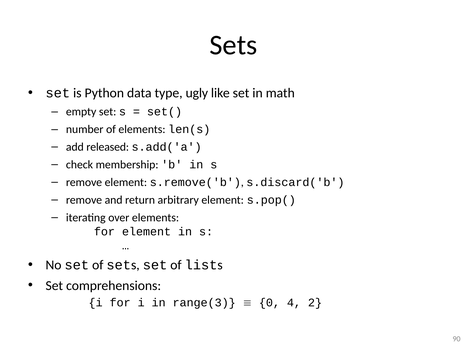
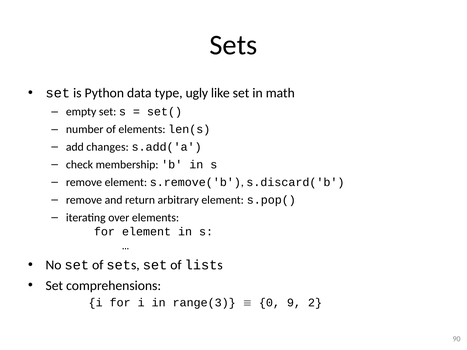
released: released -> changes
4: 4 -> 9
